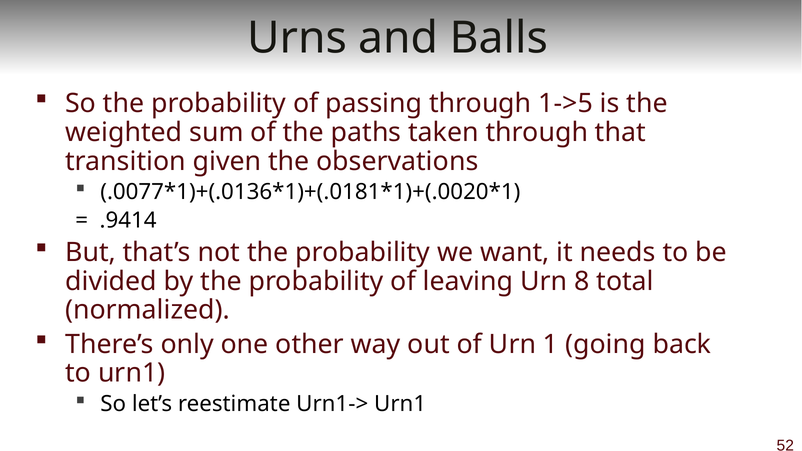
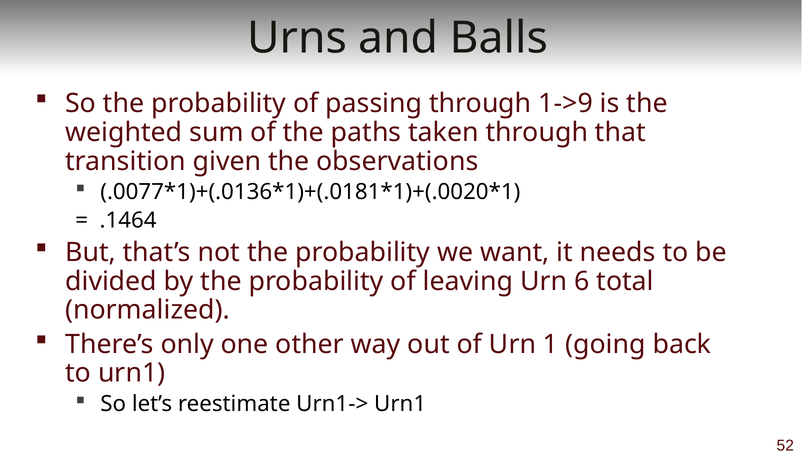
1->5: 1->5 -> 1->9
.9414: .9414 -> .1464
8: 8 -> 6
